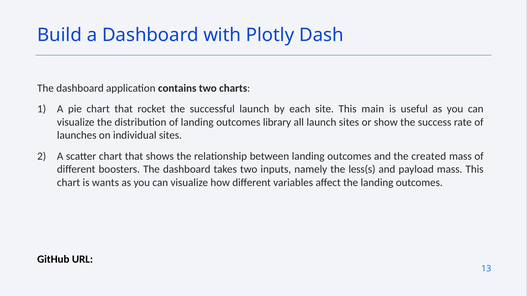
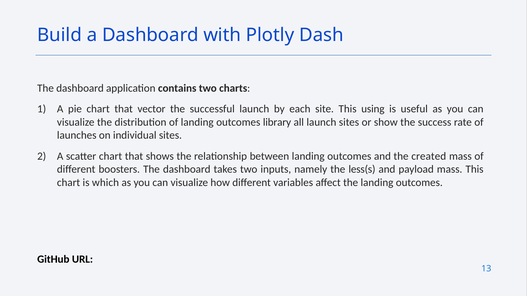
rocket: rocket -> vector
main: main -> using
wants: wants -> which
